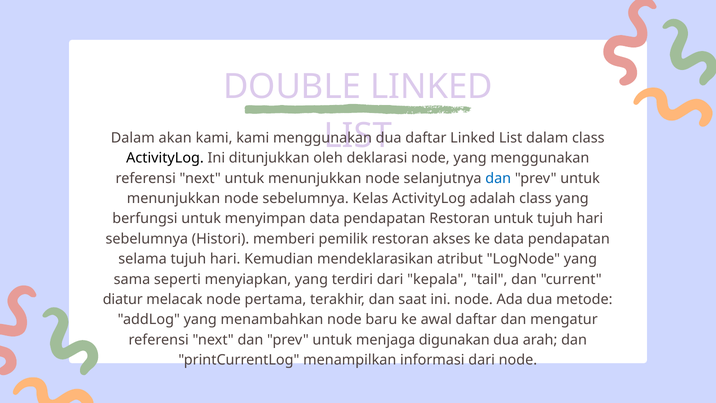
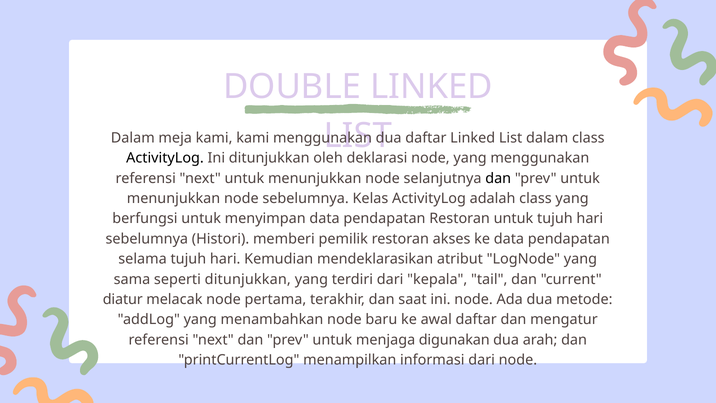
akan: akan -> meja
dan at (498, 178) colour: blue -> black
seperti menyiapkan: menyiapkan -> ditunjukkan
